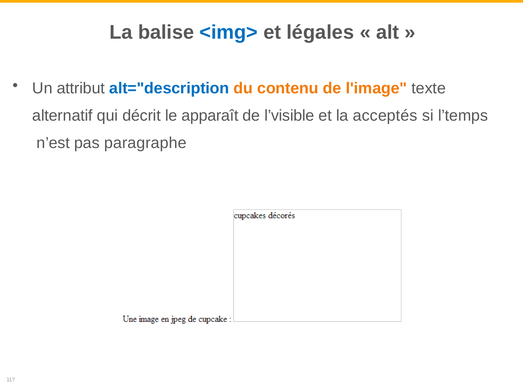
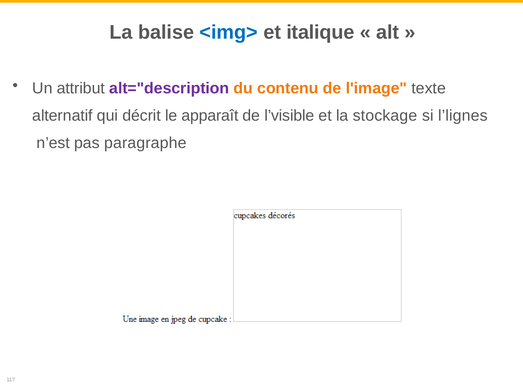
légales: légales -> italique
alt="description colour: blue -> purple
acceptés: acceptés -> stockage
l’temps: l’temps -> l’lignes
